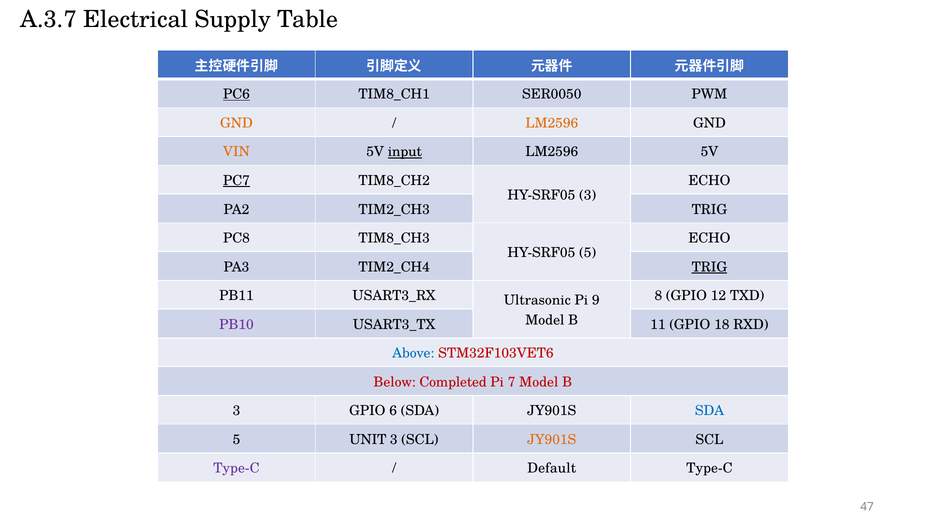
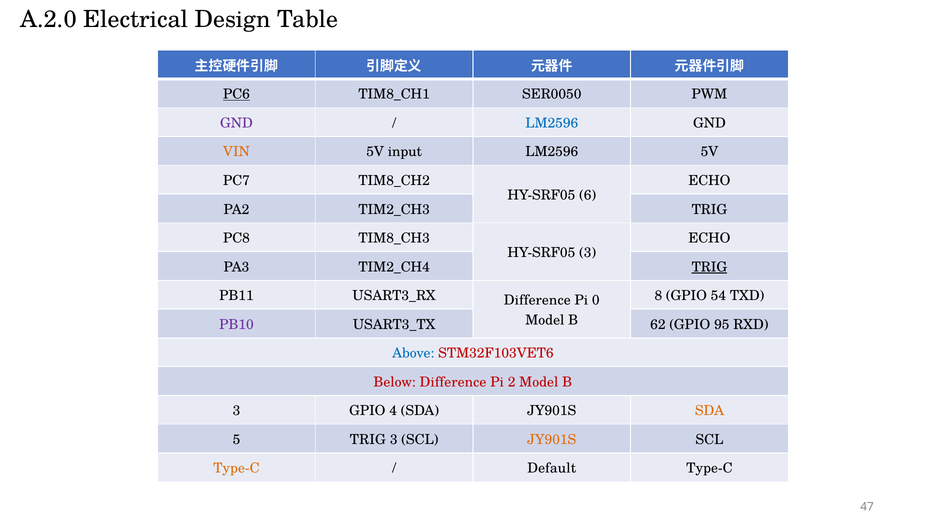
A.3.7: A.3.7 -> A.2.0
Supply: Supply -> Design
GND at (236, 123) colour: orange -> purple
LM2596 at (552, 123) colour: orange -> blue
input underline: present -> none
PC7 underline: present -> none
HY-SRF05 3: 3 -> 6
HY-SRF05 5: 5 -> 3
Ultrasonic at (537, 300): Ultrasonic -> Difference
9: 9 -> 0
12: 12 -> 54
11: 11 -> 62
18: 18 -> 95
Below Completed: Completed -> Difference
7: 7 -> 2
6: 6 -> 4
SDA at (710, 411) colour: blue -> orange
5 UNIT: UNIT -> TRIG
Type-C at (236, 468) colour: purple -> orange
